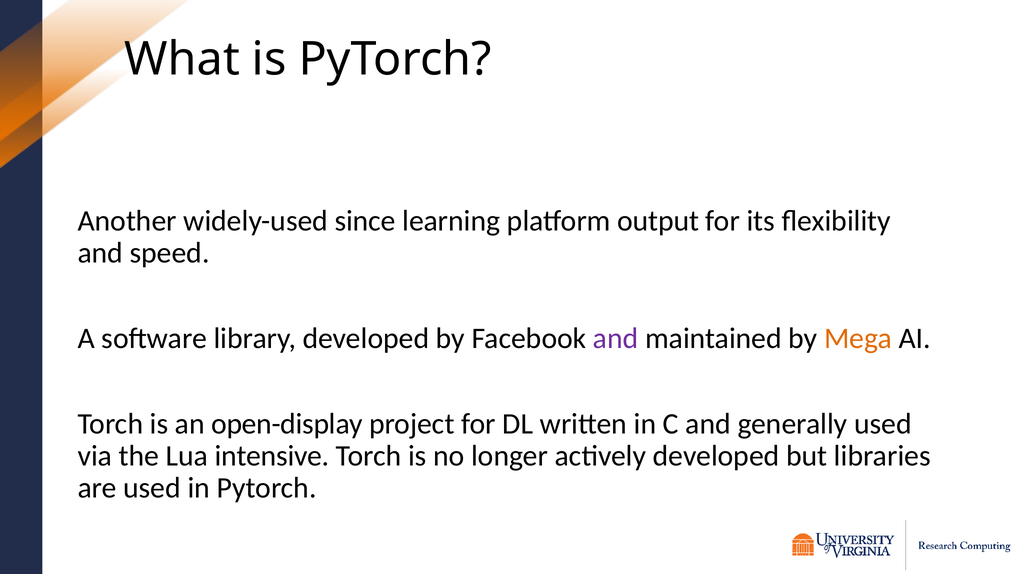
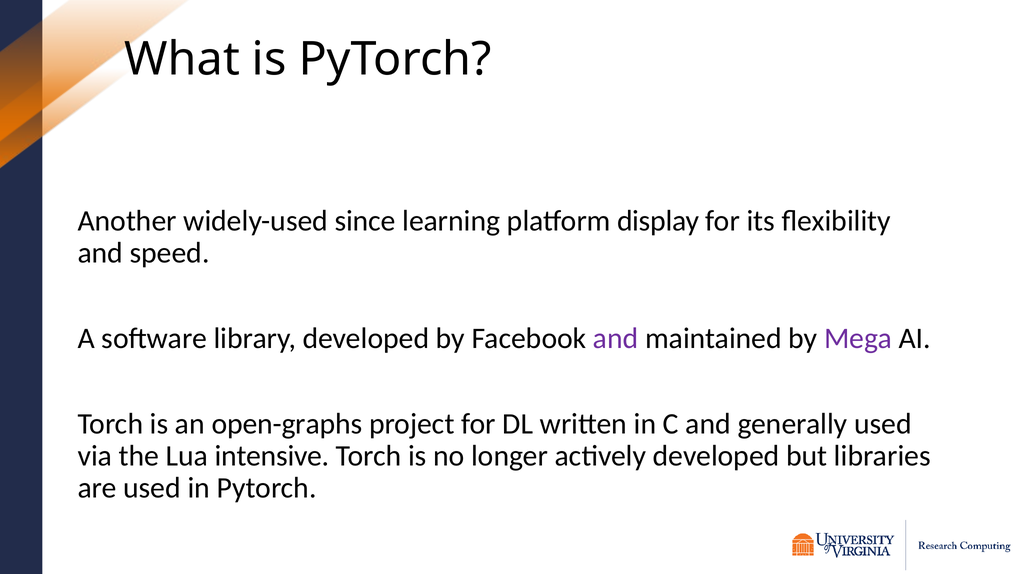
output: output -> display
Mega colour: orange -> purple
open-display: open-display -> open-graphs
